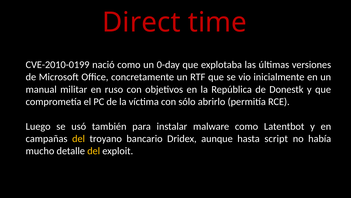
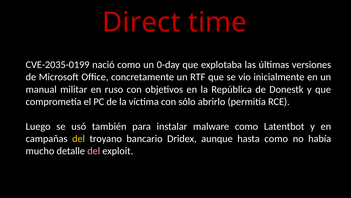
CVE-2010-0199: CVE-2010-0199 -> CVE-2035-0199
hasta script: script -> como
del at (94, 151) colour: yellow -> pink
